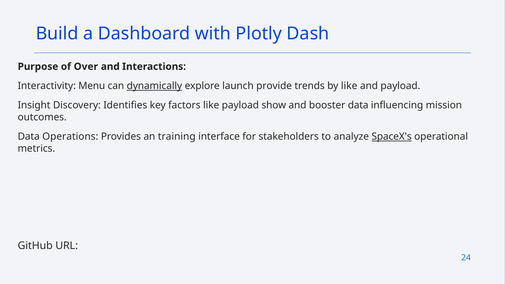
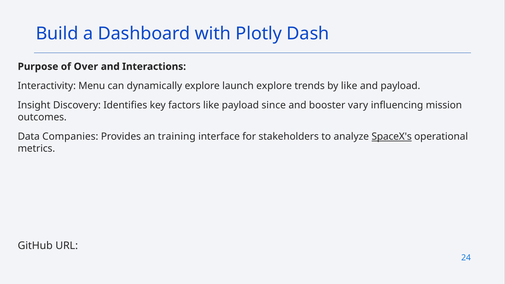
dynamically underline: present -> none
launch provide: provide -> explore
show: show -> since
booster data: data -> vary
Operations: Operations -> Companies
